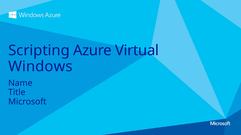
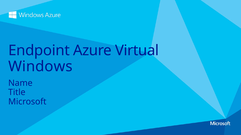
Scripting: Scripting -> Endpoint
